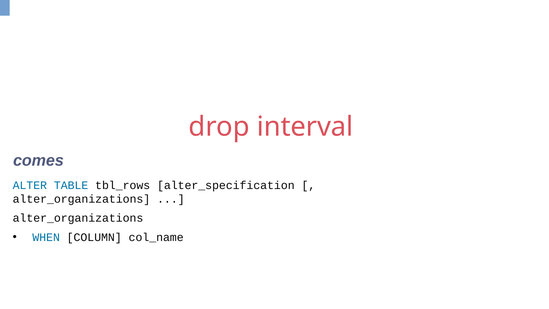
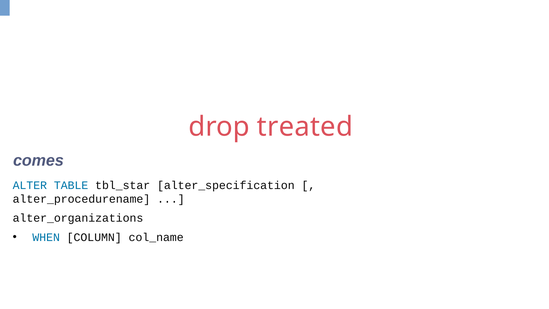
interval: interval -> treated
tbl_rows: tbl_rows -> tbl_star
alter_organizations at (81, 199): alter_organizations -> alter_procedurename
